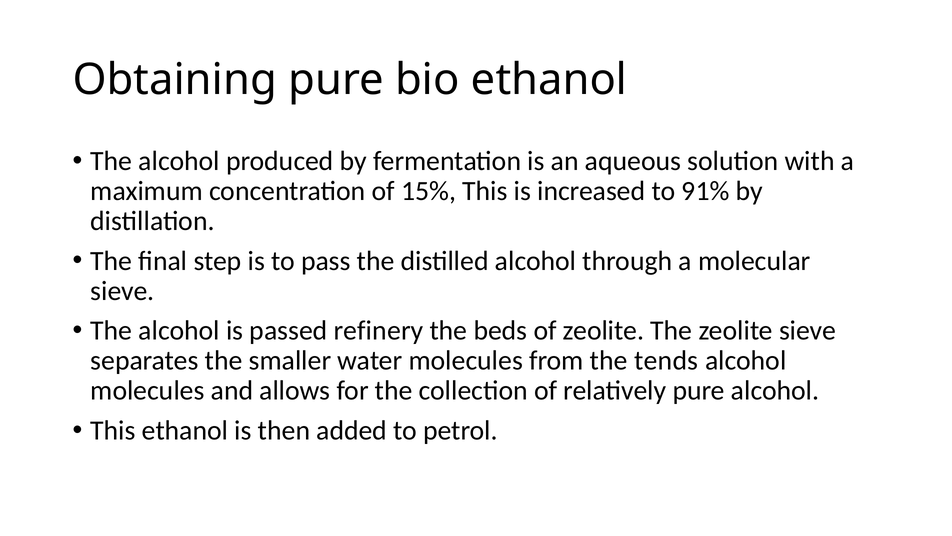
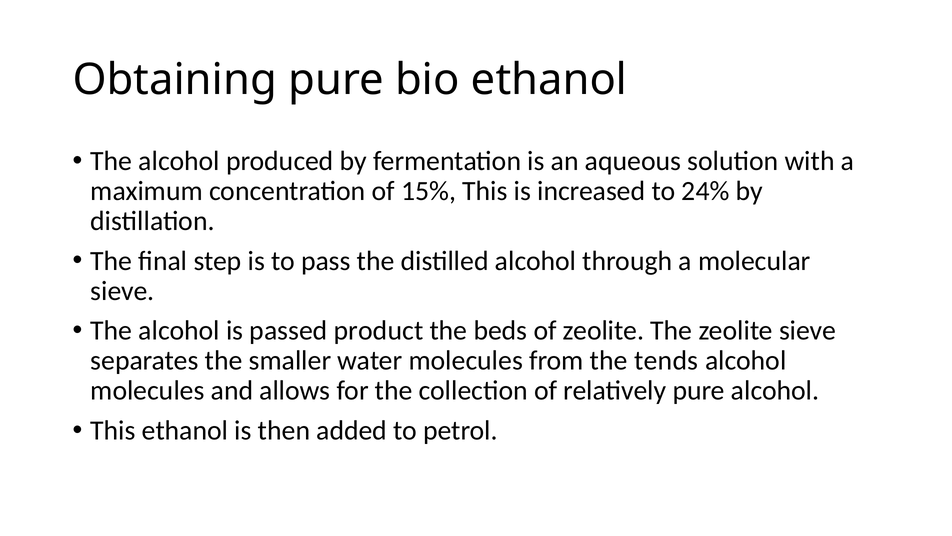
91%: 91% -> 24%
refinery: refinery -> product
